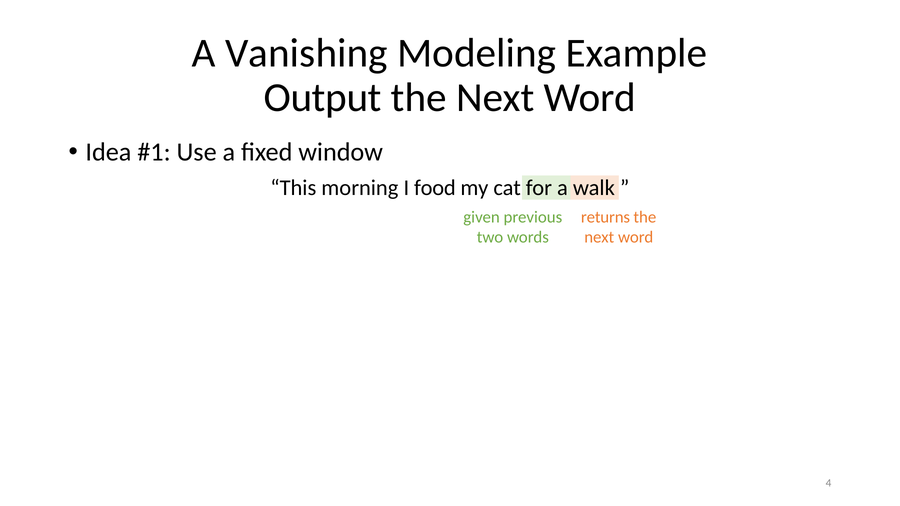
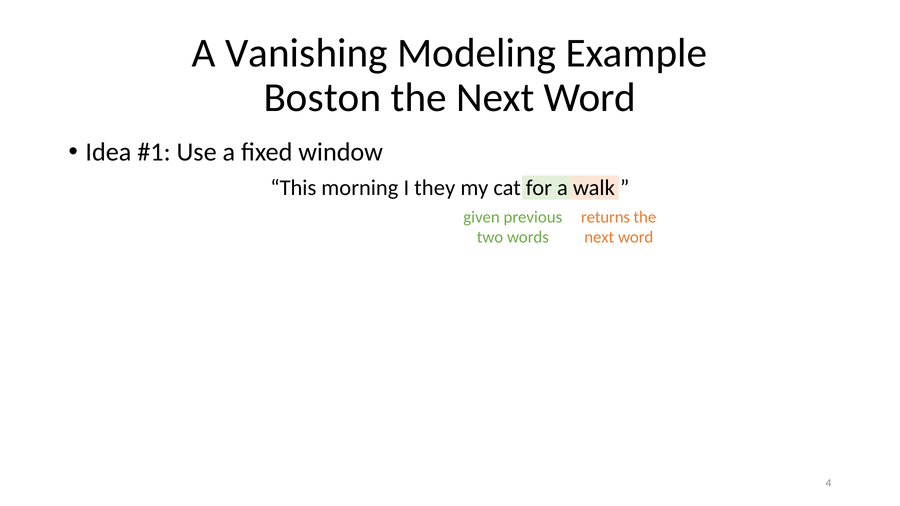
Output: Output -> Boston
food: food -> they
